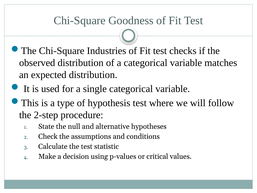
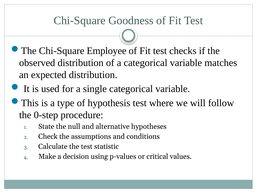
Industries: Industries -> Employee
2-step: 2-step -> 0-step
